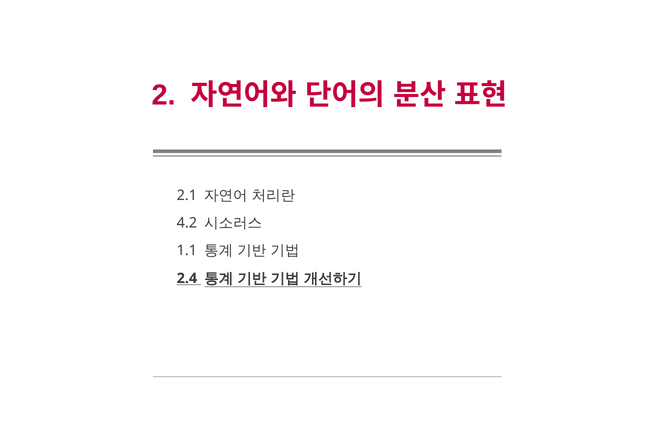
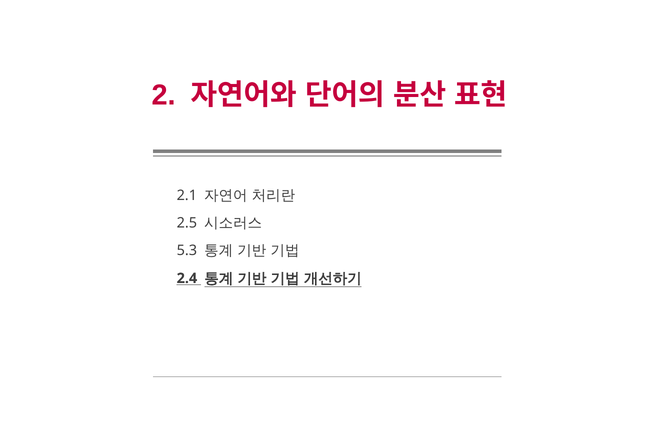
4.2: 4.2 -> 2.5
1.1: 1.1 -> 5.3
